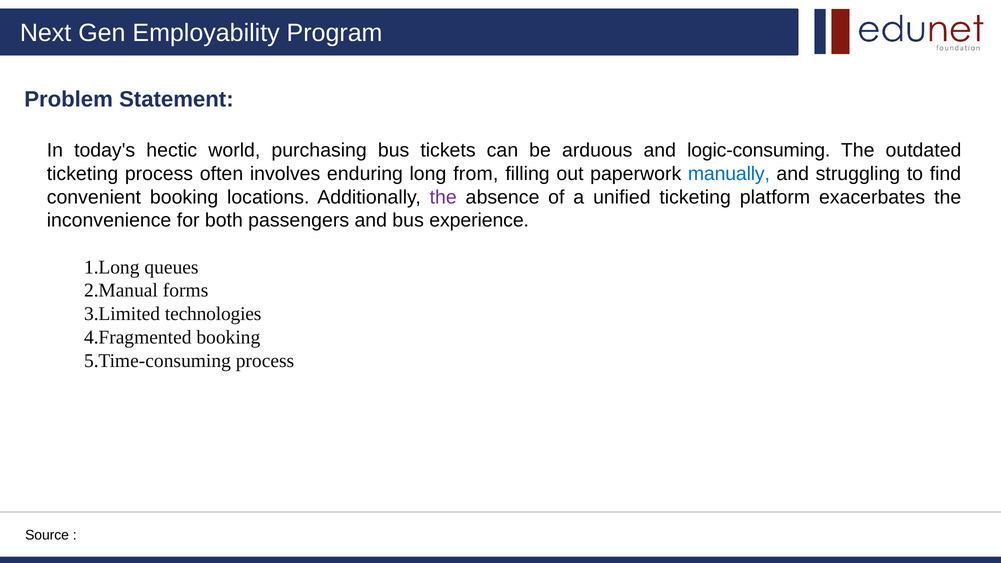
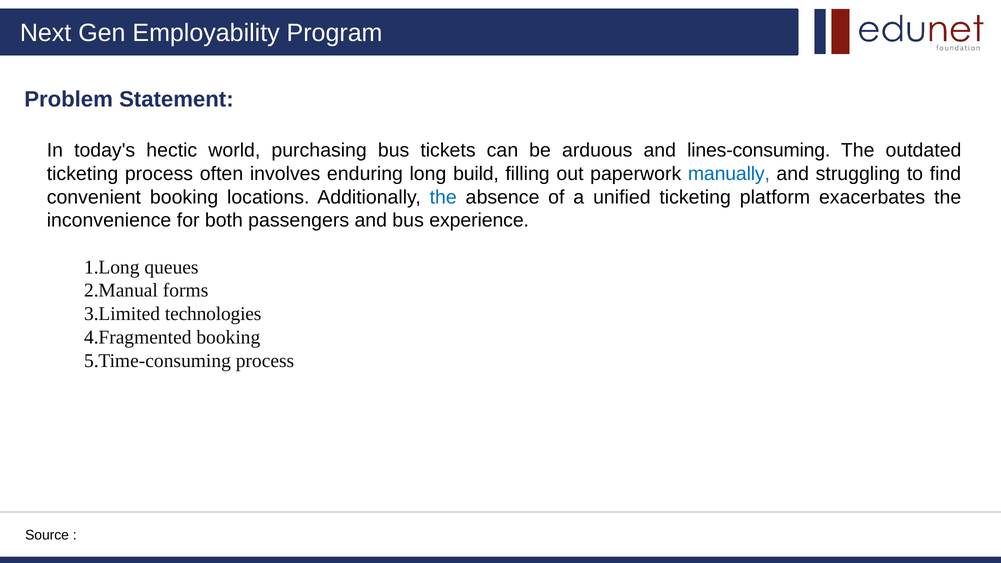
logic-consuming: logic-consuming -> lines-consuming
from: from -> build
the at (443, 197) colour: purple -> blue
